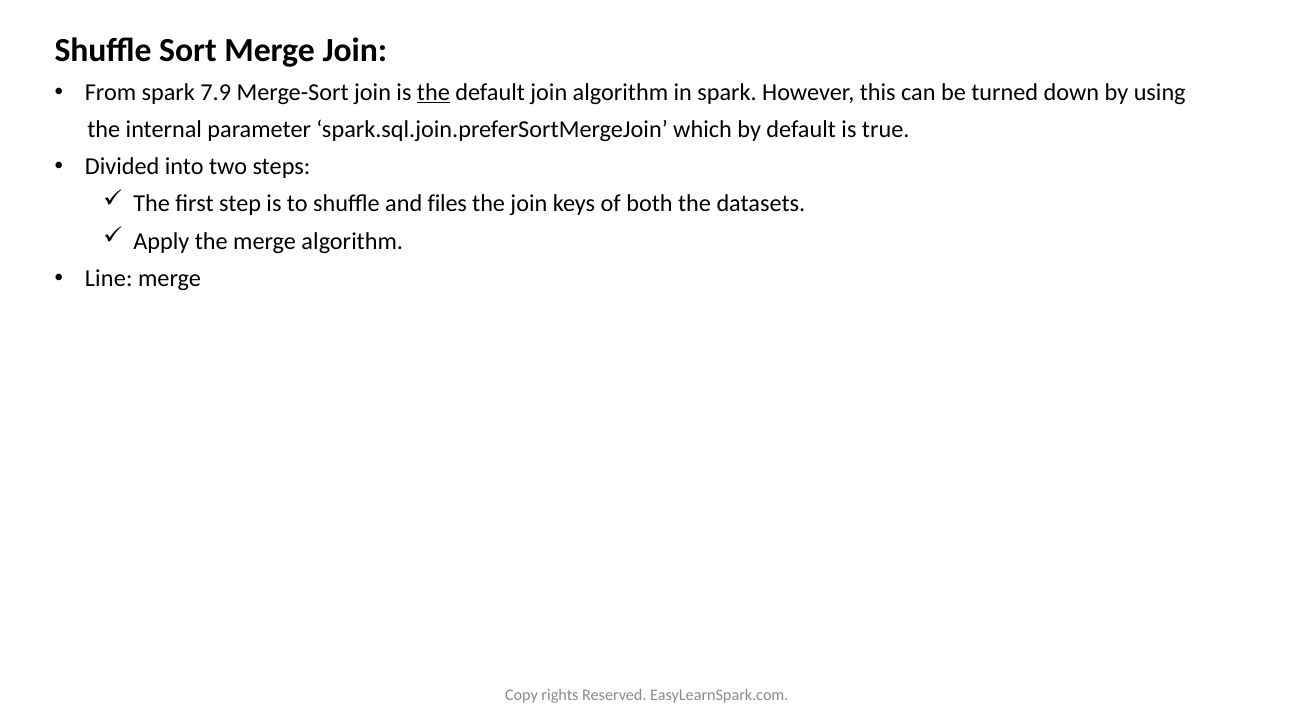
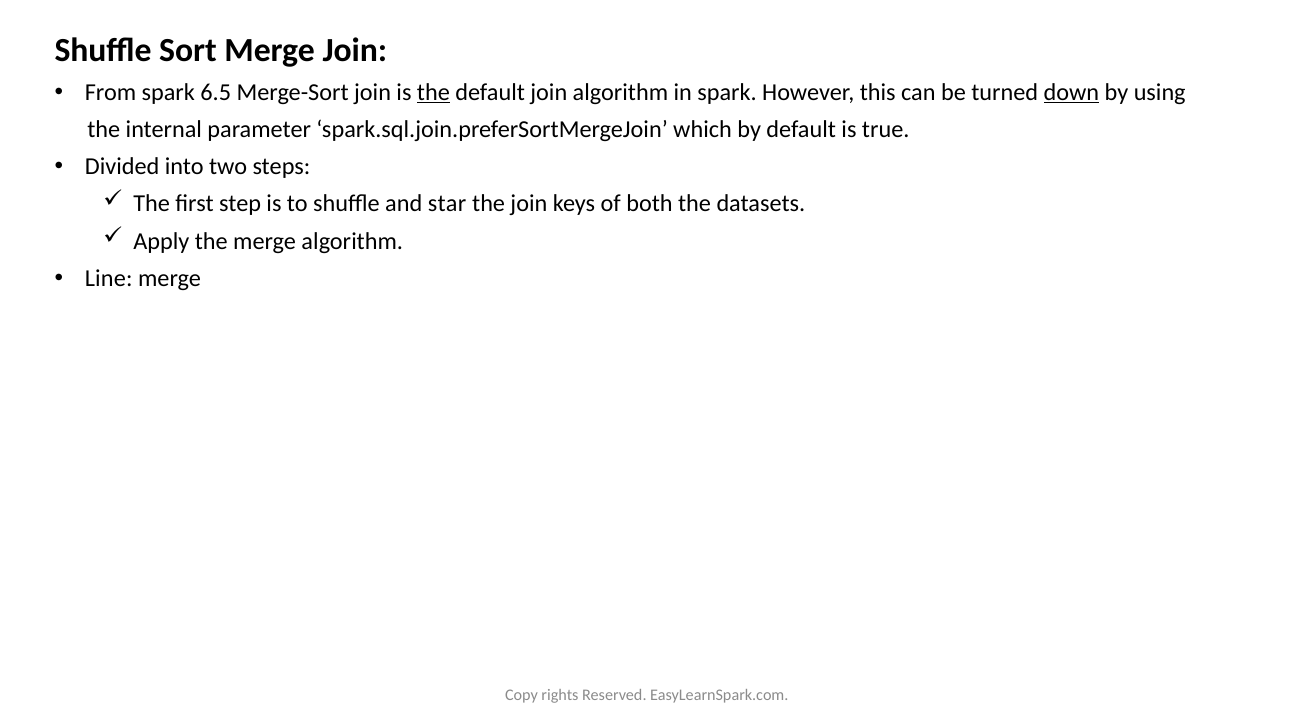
7.9: 7.9 -> 6.5
down underline: none -> present
files: files -> star
